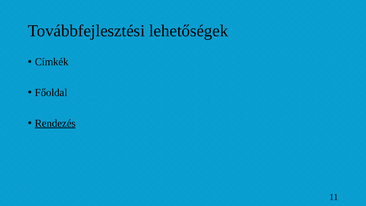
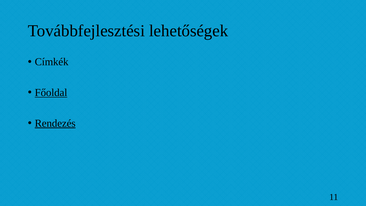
Főoldal underline: none -> present
